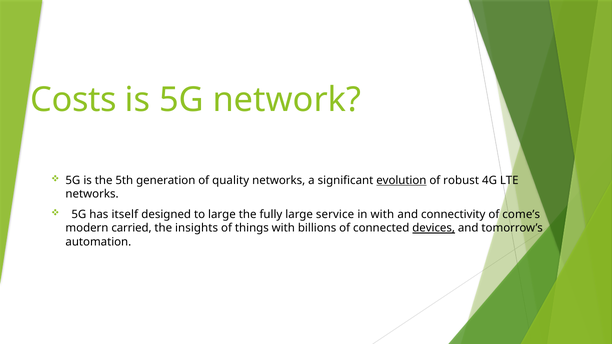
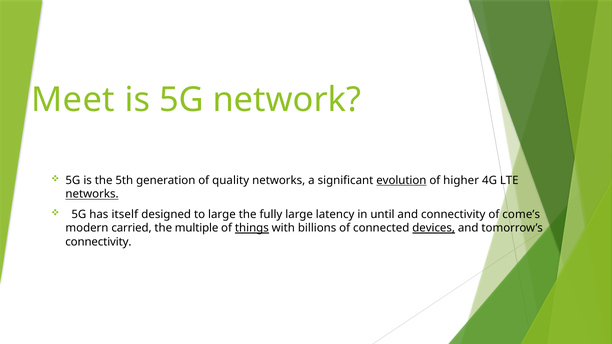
Costs: Costs -> Meet
robust: robust -> higher
networks at (92, 194) underline: none -> present
service: service -> latency
in with: with -> until
insights: insights -> multiple
things underline: none -> present
automation at (98, 242): automation -> connectivity
